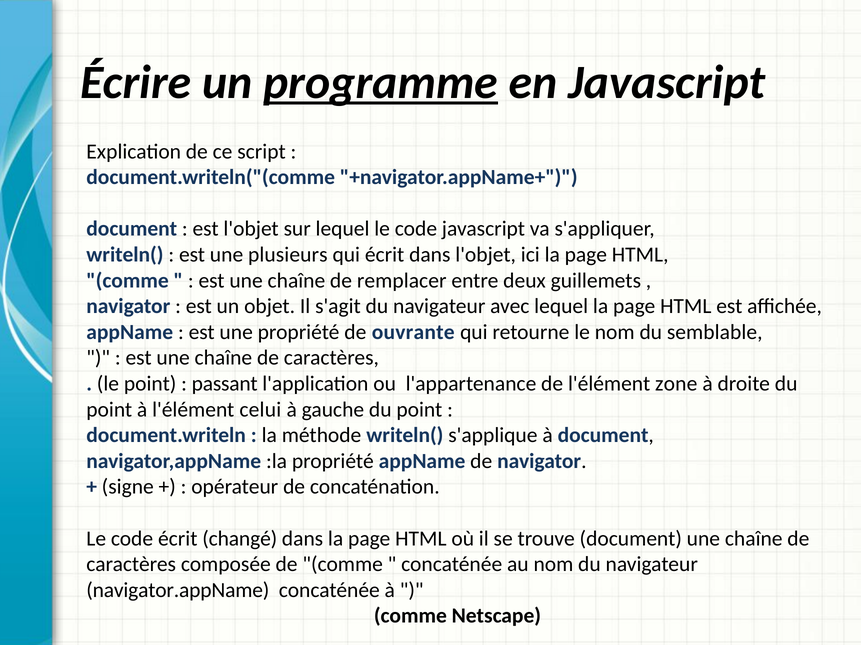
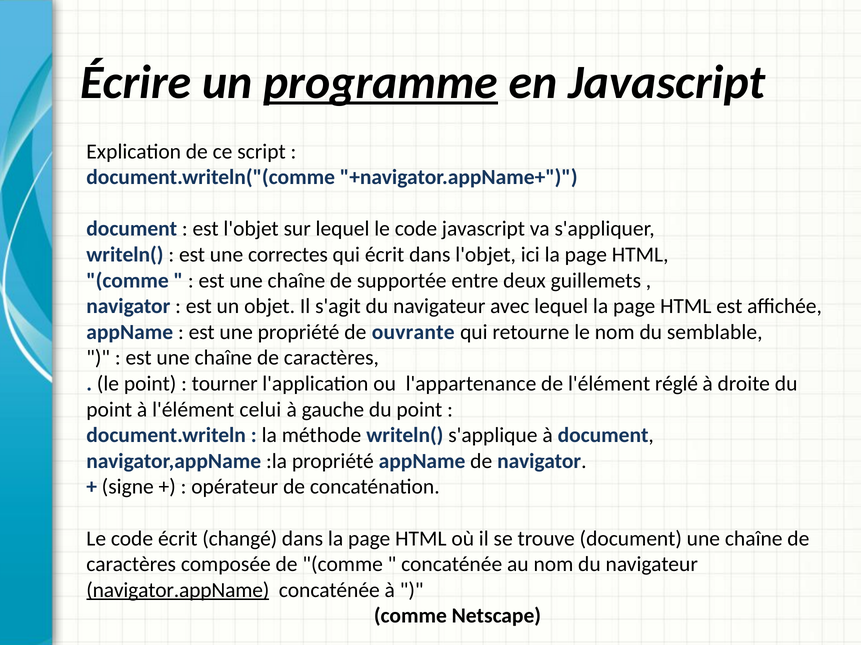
plusieurs: plusieurs -> correctes
remplacer: remplacer -> supportée
passant: passant -> tourner
zone: zone -> réglé
navigator.appName underline: none -> present
